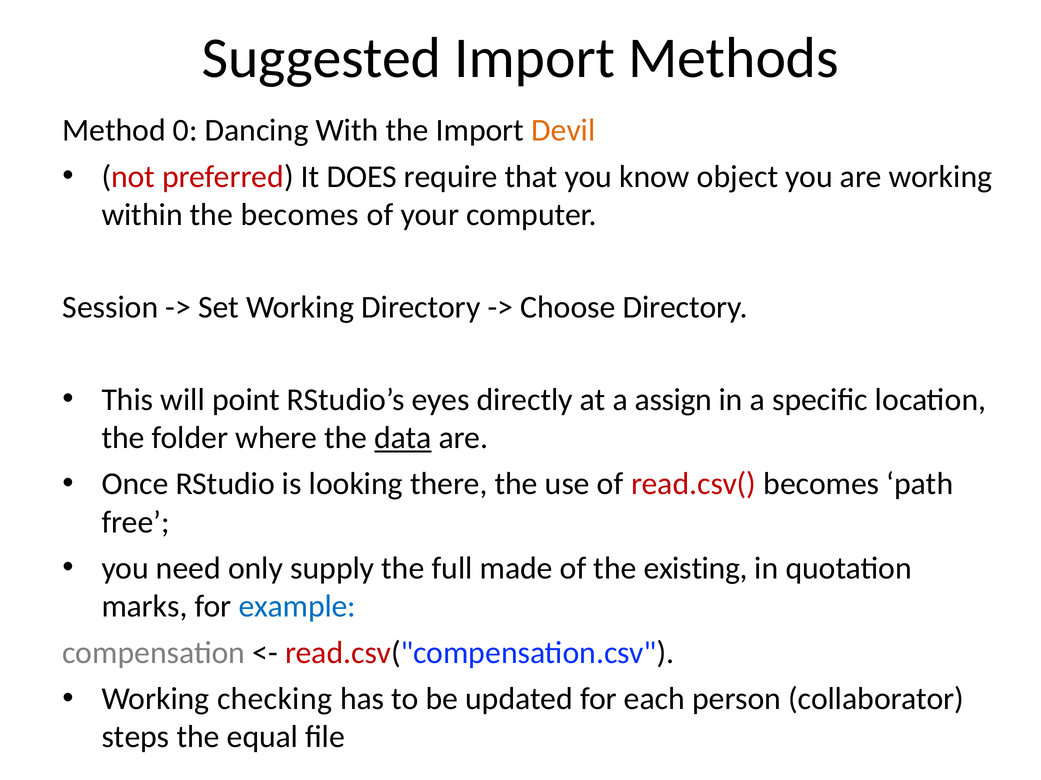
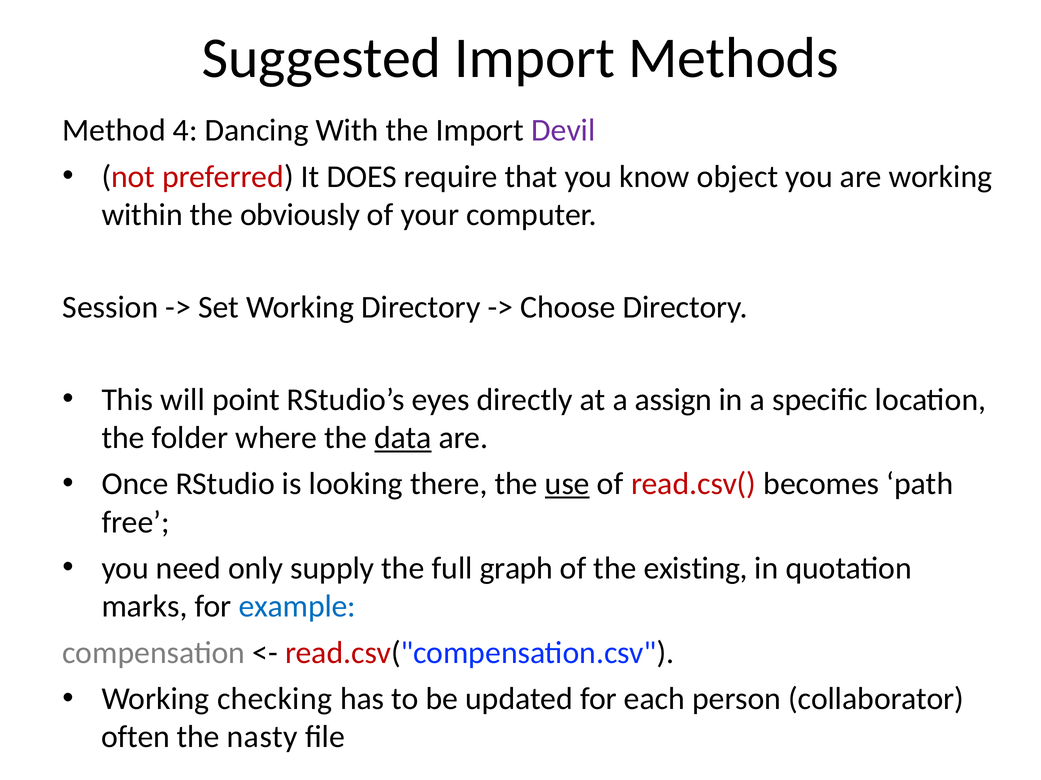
0: 0 -> 4
Devil colour: orange -> purple
the becomes: becomes -> obviously
use underline: none -> present
made: made -> graph
steps: steps -> often
equal: equal -> nasty
